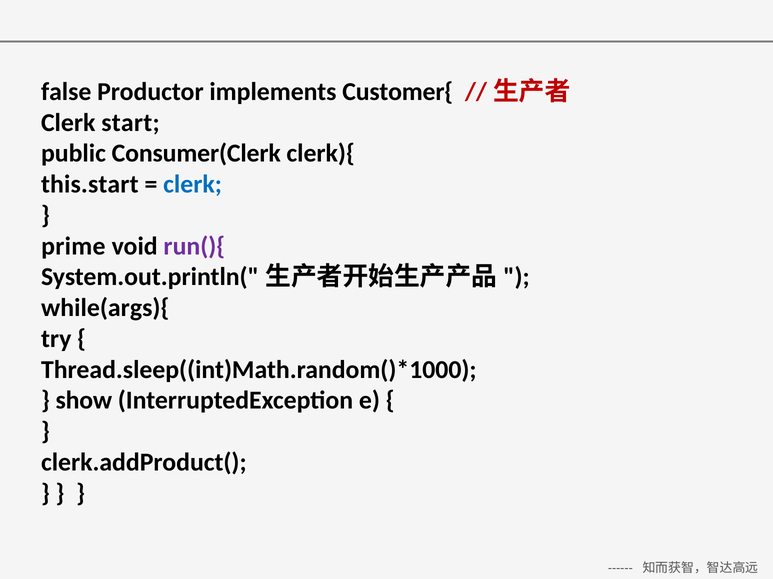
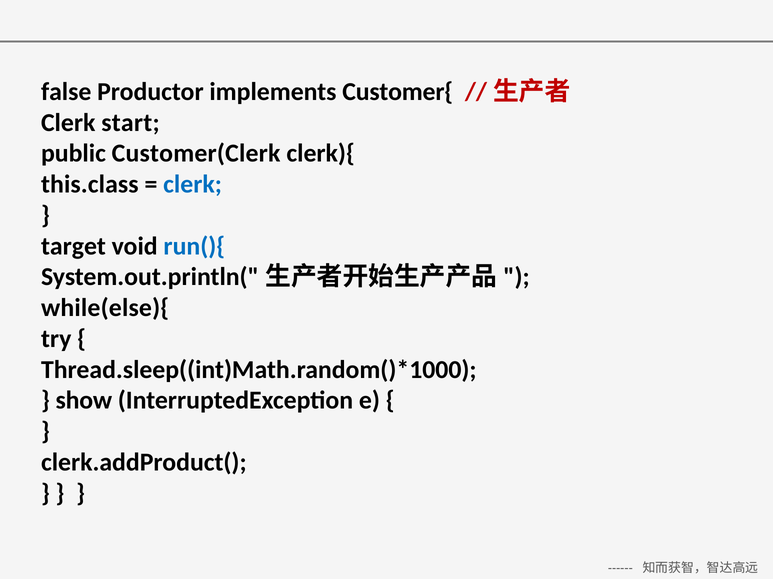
Consumer(Clerk: Consumer(Clerk -> Customer(Clerk
this.start: this.start -> this.class
prime: prime -> target
run(){ colour: purple -> blue
while(args){: while(args){ -> while(else){
